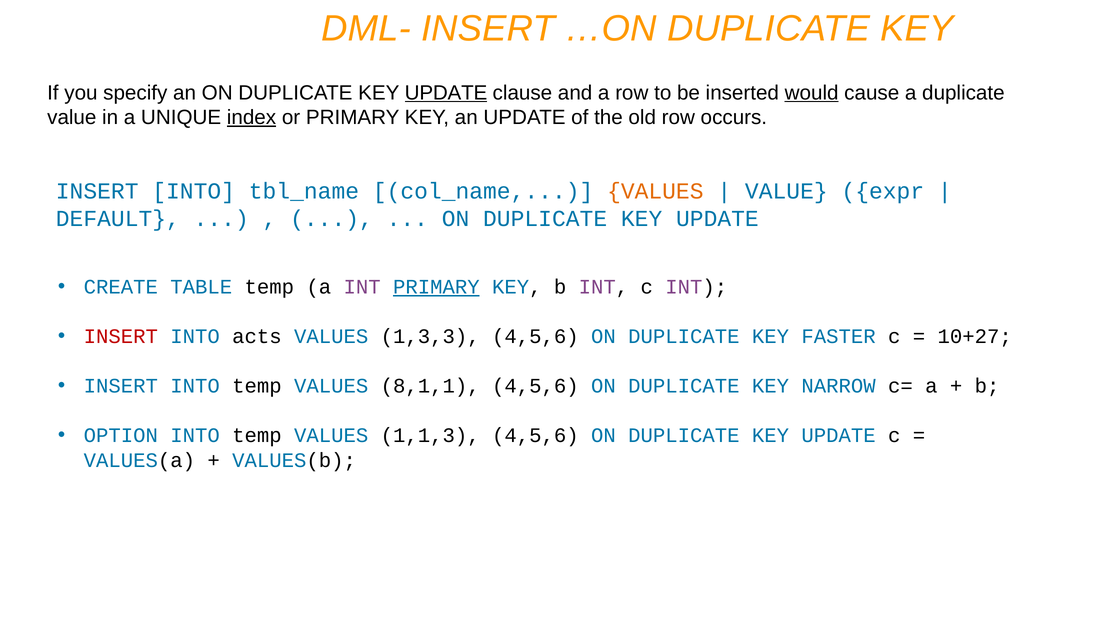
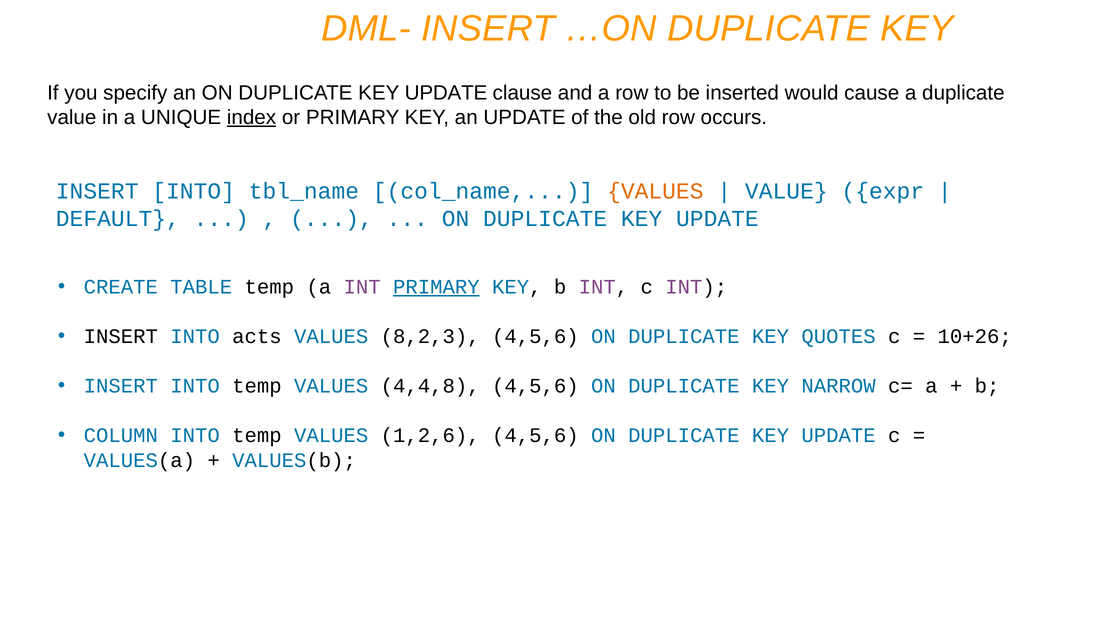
UPDATE at (446, 93) underline: present -> none
would underline: present -> none
INSERT at (121, 336) colour: red -> black
1,3,3: 1,3,3 -> 8,2,3
FASTER: FASTER -> QUOTES
10+27: 10+27 -> 10+26
8,1,1: 8,1,1 -> 4,4,8
OPTION: OPTION -> COLUMN
1,1,3: 1,1,3 -> 1,2,6
